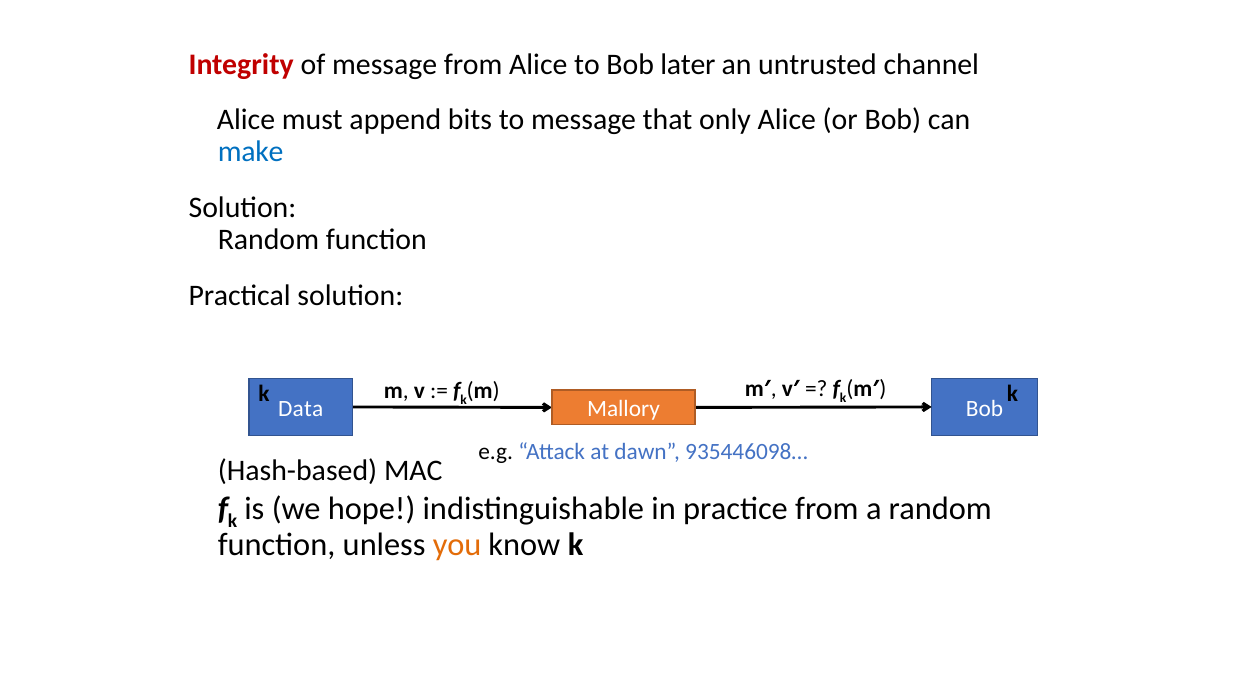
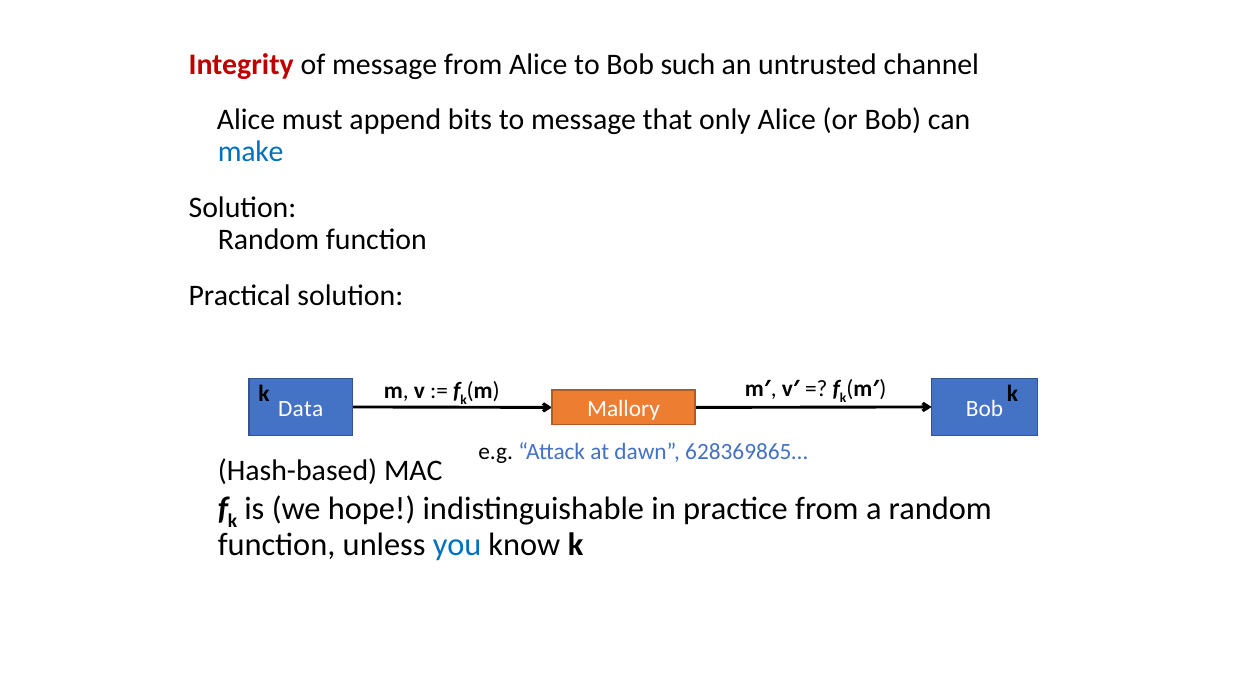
later: later -> such
935446098…: 935446098… -> 628369865…
you colour: orange -> blue
